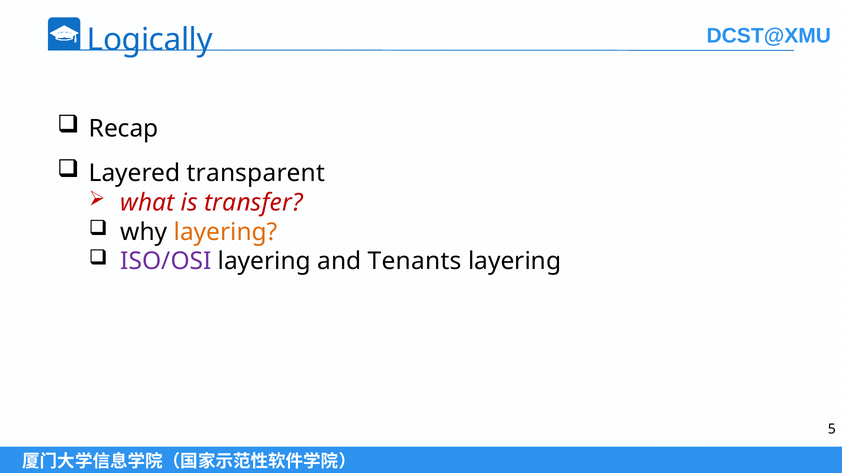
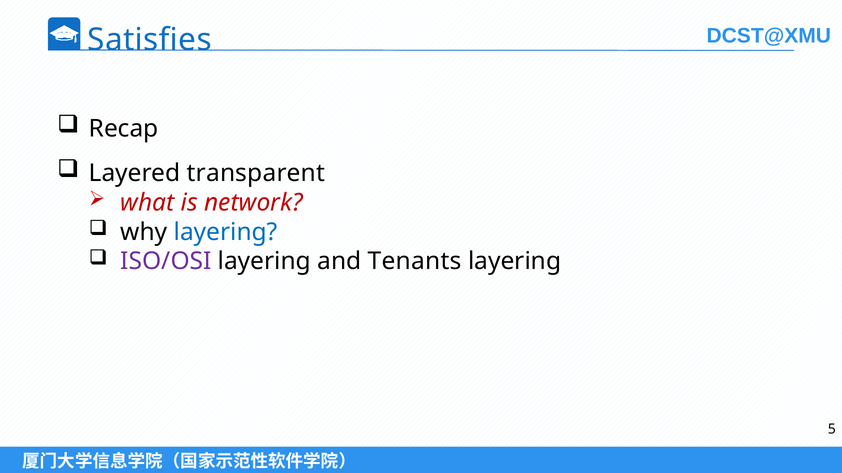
Logically: Logically -> Satisfies
transfer: transfer -> network
layering at (226, 232) colour: orange -> blue
